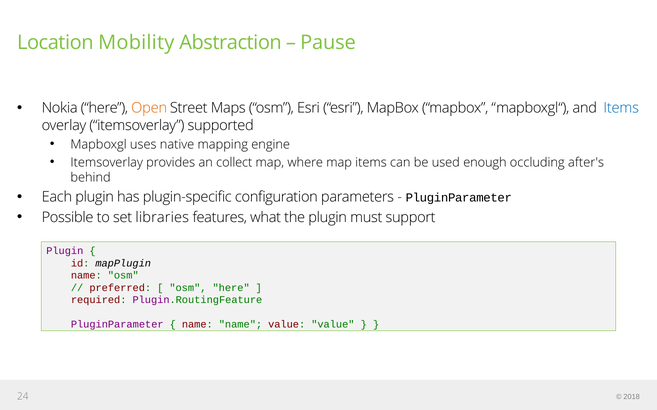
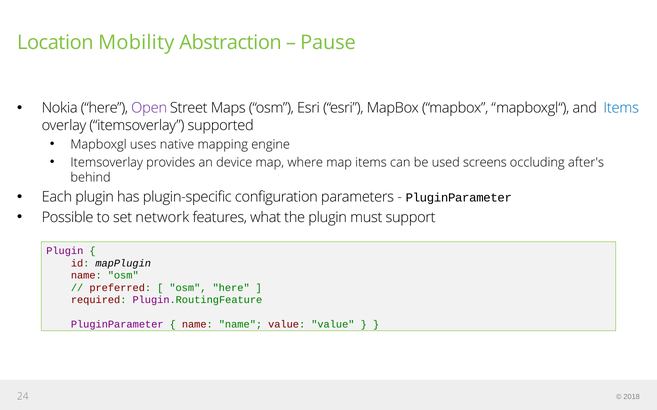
Open colour: orange -> purple
collect: collect -> device
enough: enough -> screens
libraries: libraries -> network
